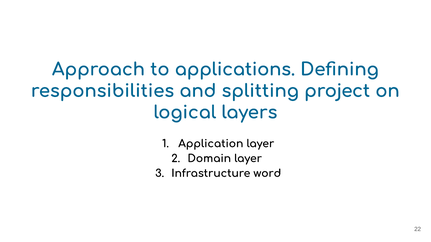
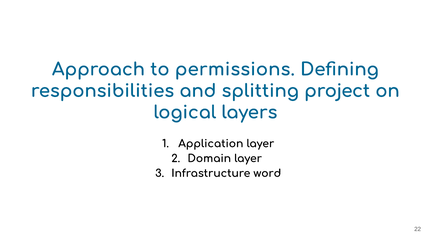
applications: applications -> permissions
